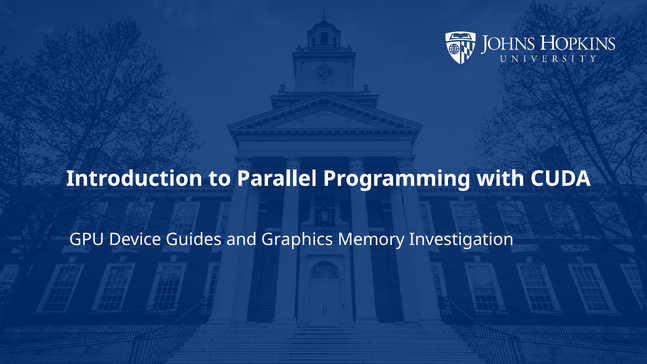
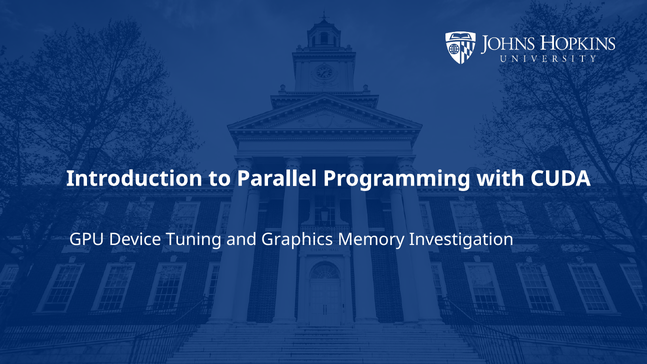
Guides: Guides -> Tuning
